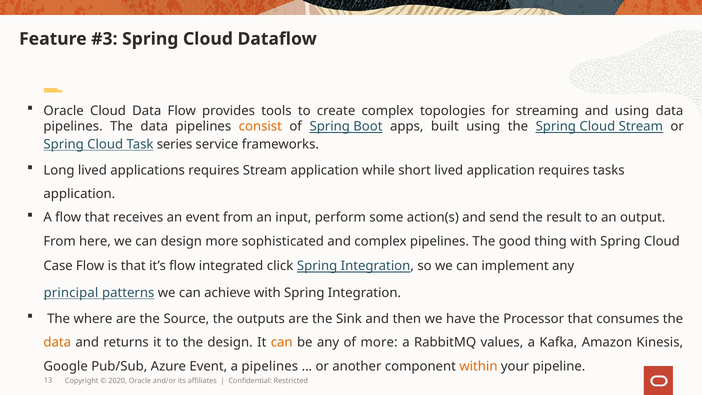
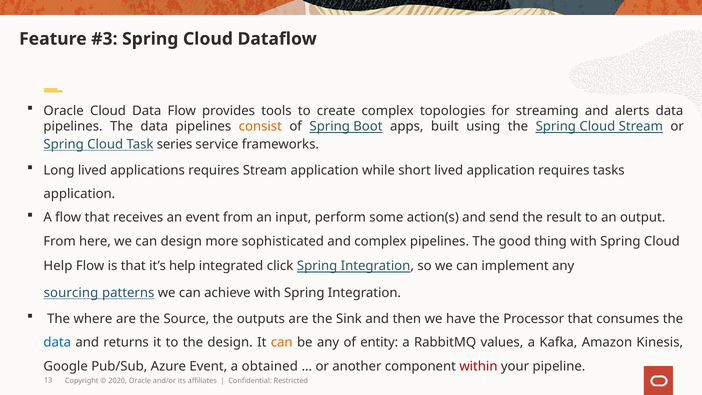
and using: using -> alerts
Case at (58, 266): Case -> Help
it’s flow: flow -> help
principal: principal -> sourcing
data at (57, 342) colour: orange -> blue
of more: more -> entity
a pipelines: pipelines -> obtained
within colour: orange -> red
